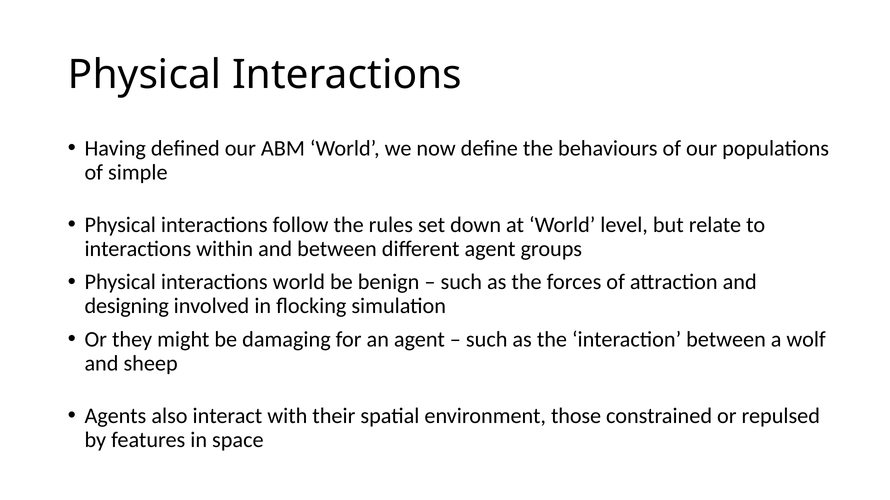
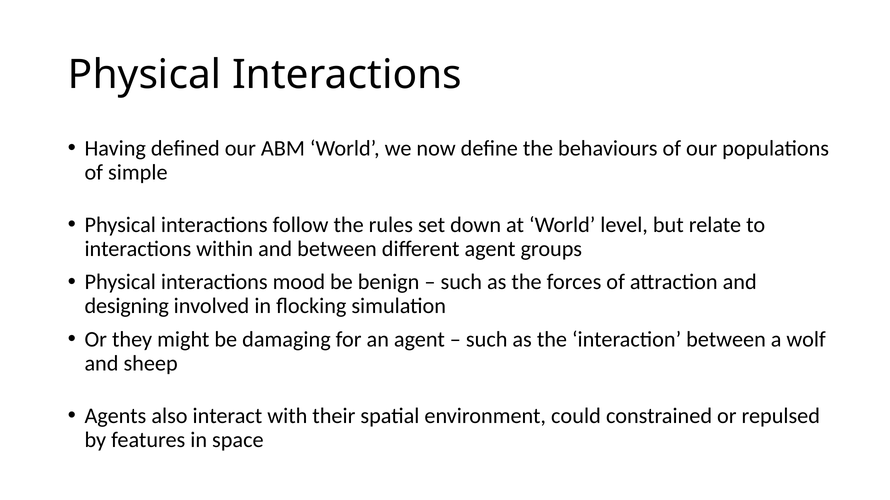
interactions world: world -> mood
those: those -> could
